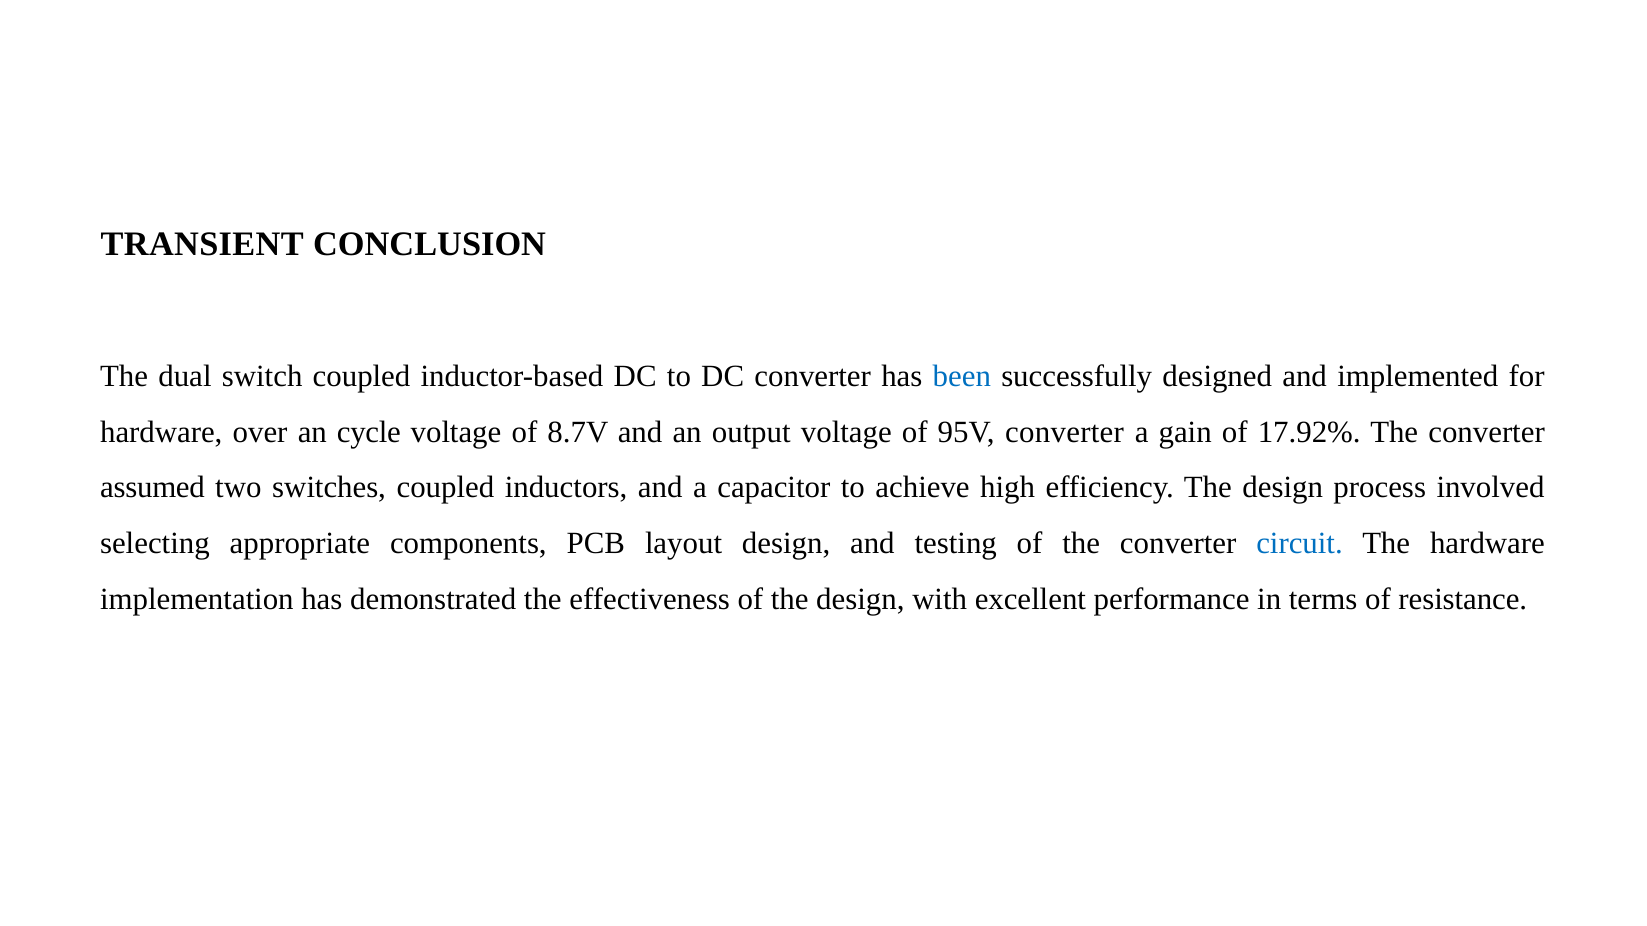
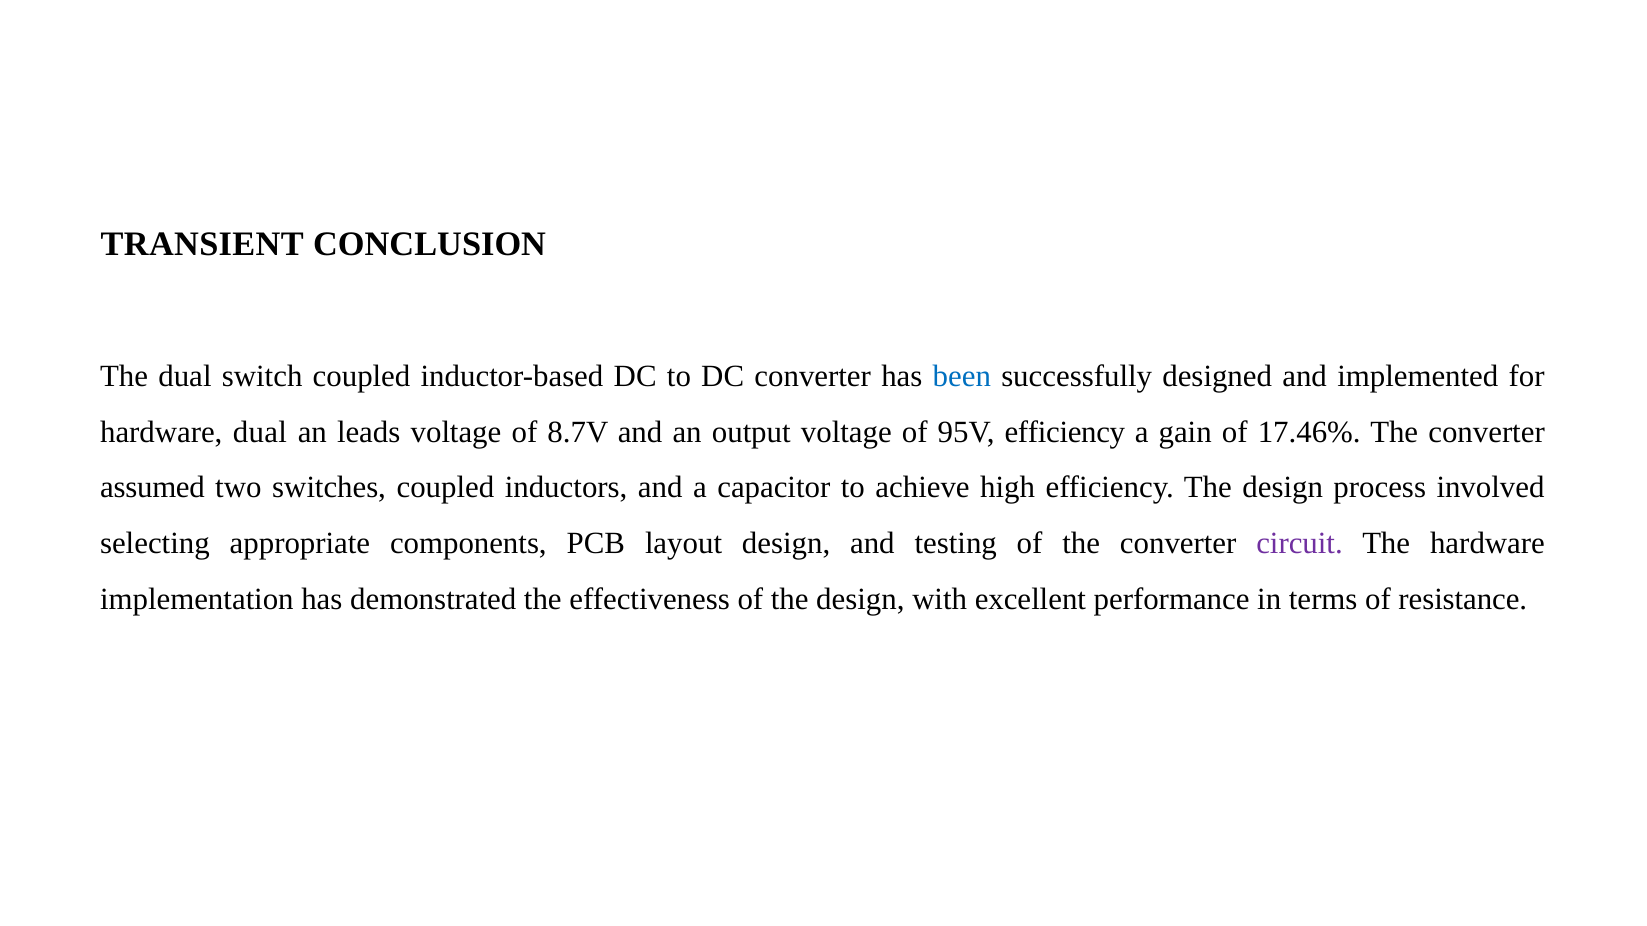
hardware over: over -> dual
cycle: cycle -> leads
95V converter: converter -> efficiency
17.92%: 17.92% -> 17.46%
circuit colour: blue -> purple
